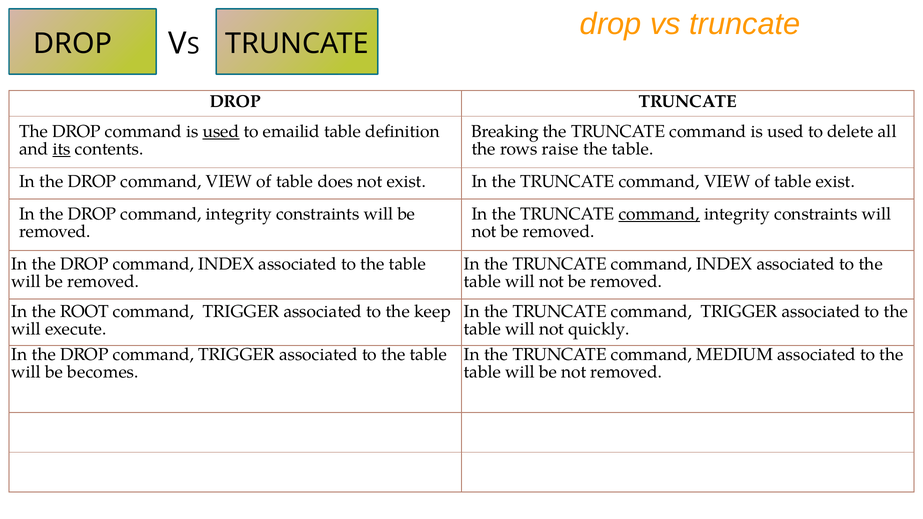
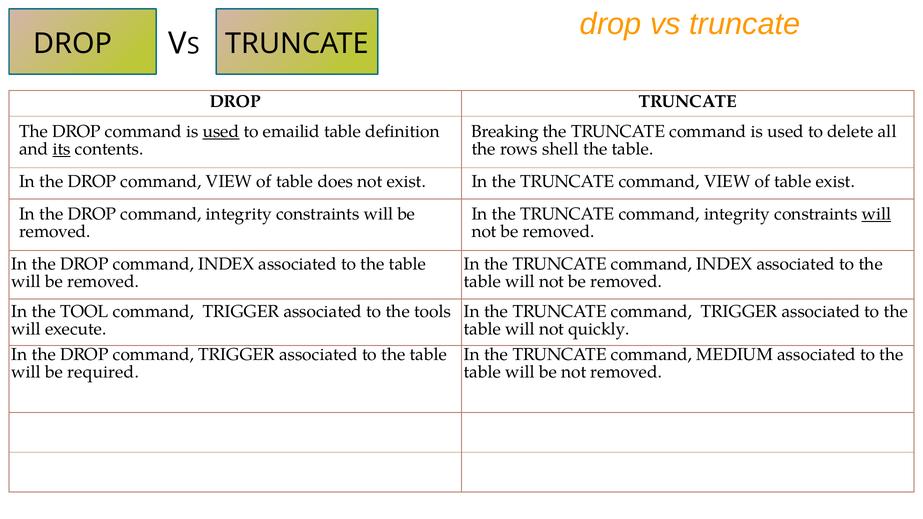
raise: raise -> shell
command at (659, 214) underline: present -> none
will at (876, 214) underline: none -> present
ROOT: ROOT -> TOOL
keep: keep -> tools
becomes: becomes -> required
